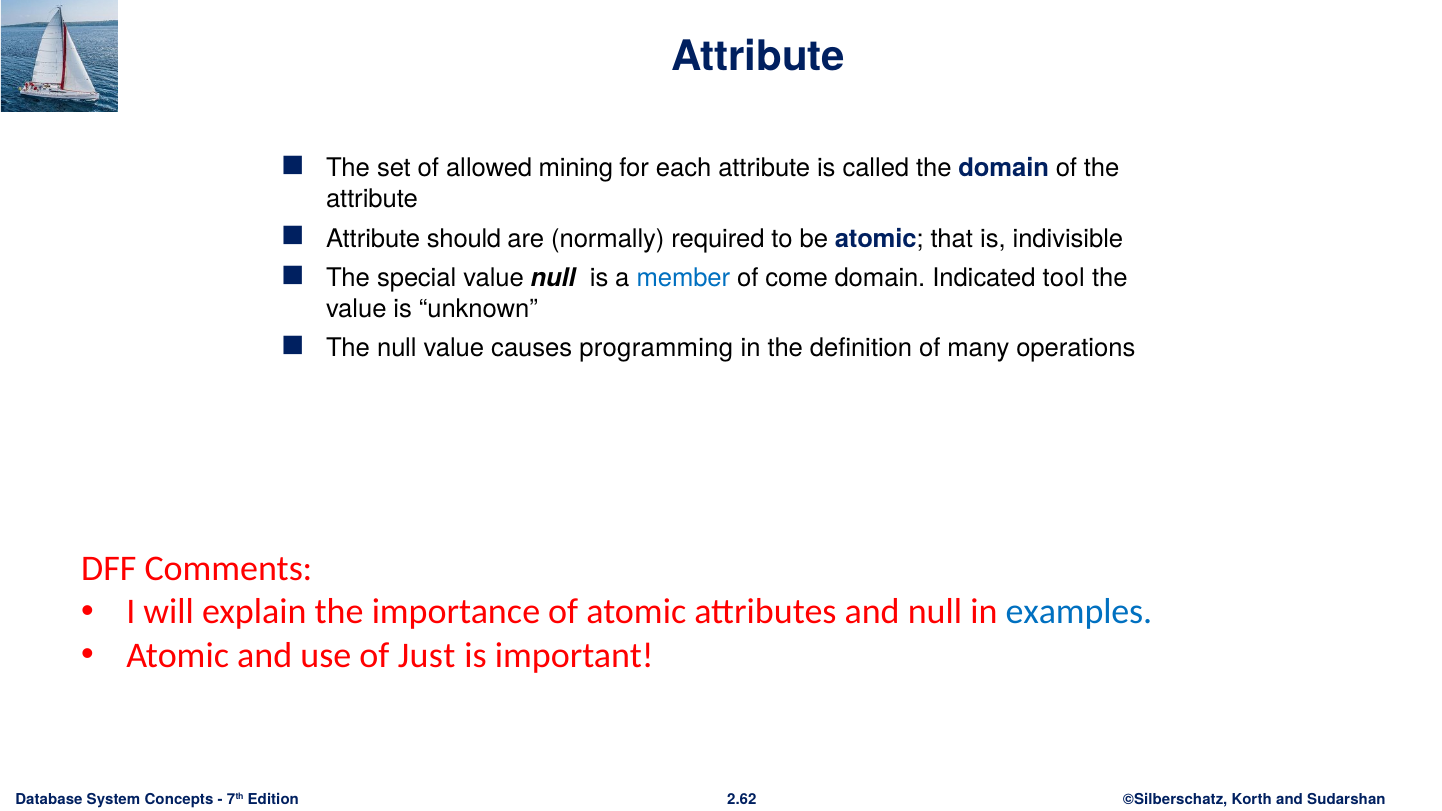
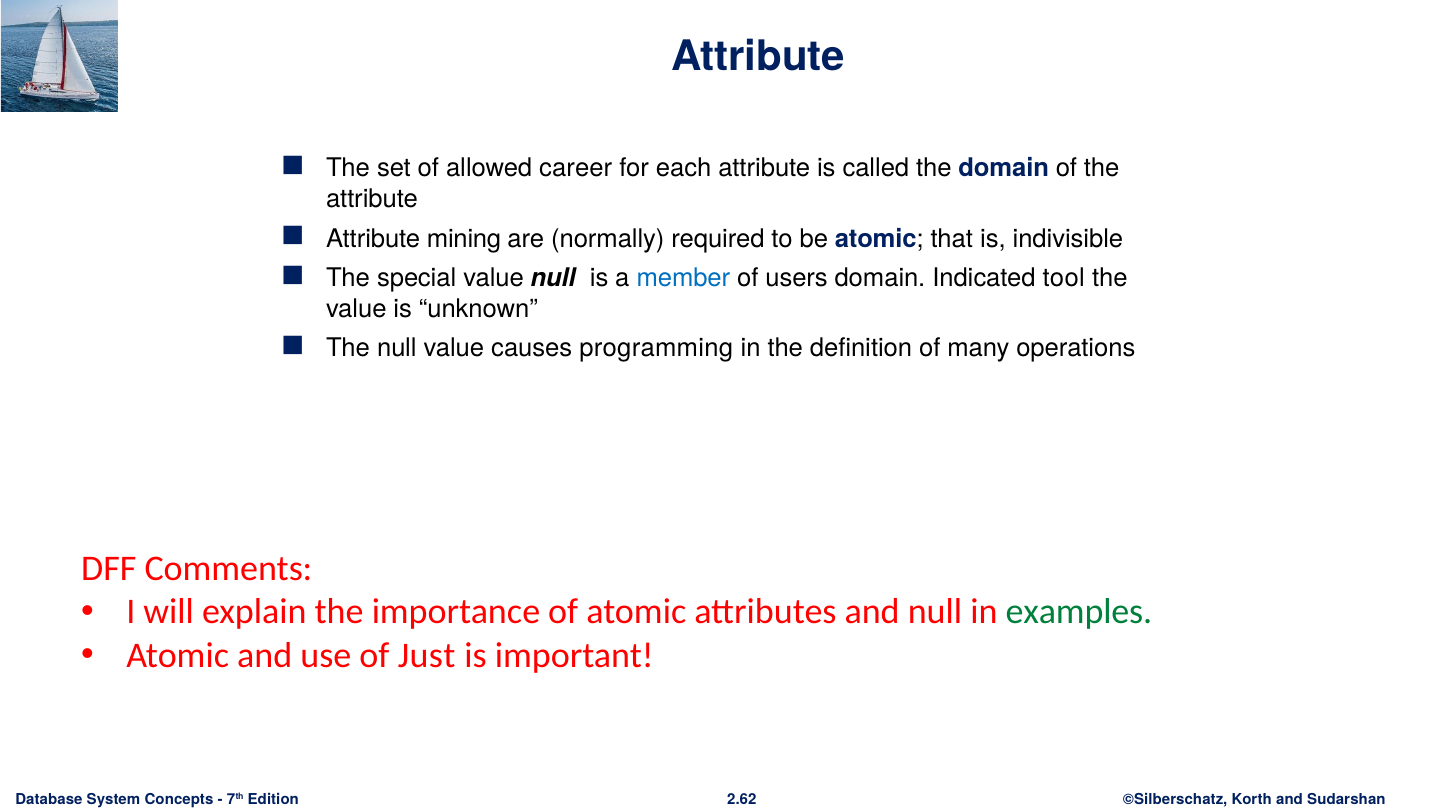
mining: mining -> career
should: should -> mining
come: come -> users
examples colour: blue -> green
